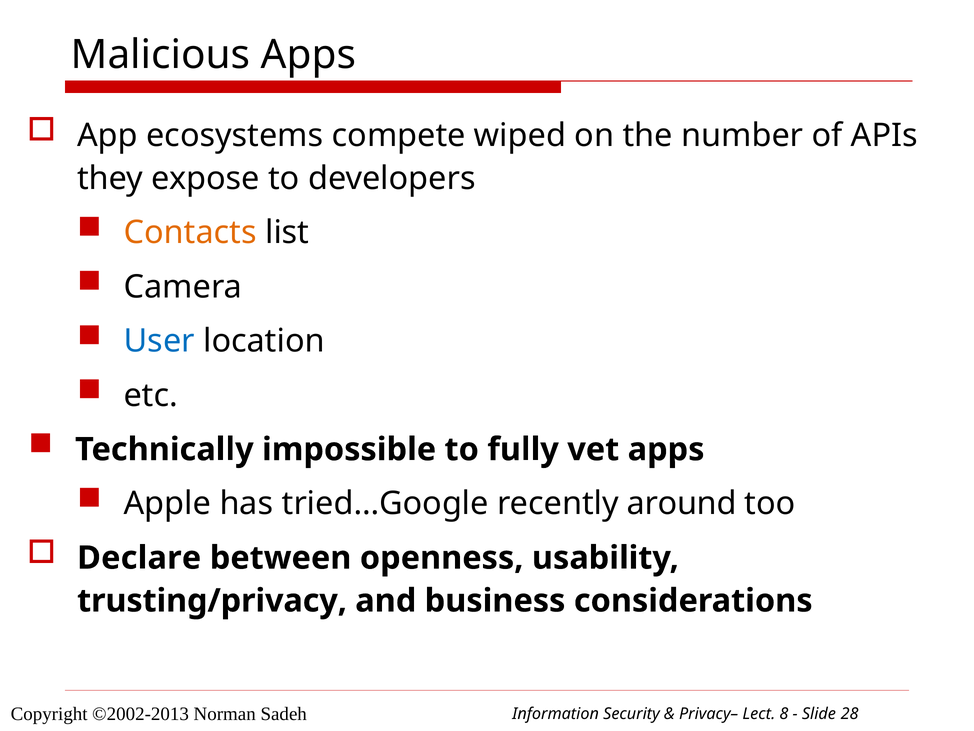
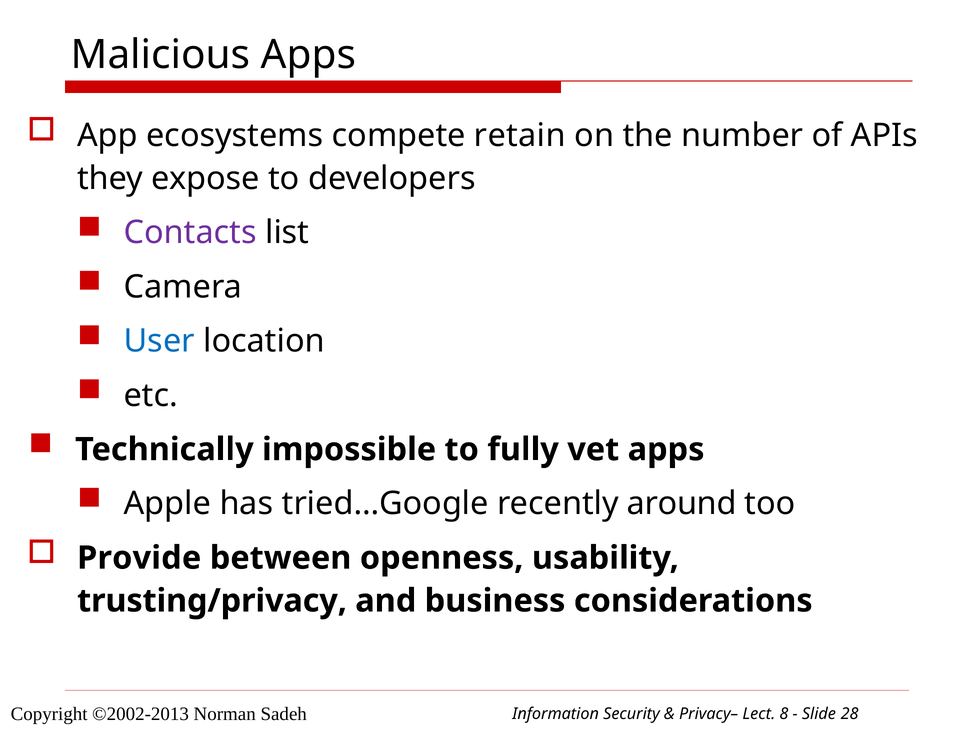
wiped: wiped -> retain
Contacts colour: orange -> purple
Declare: Declare -> Provide
